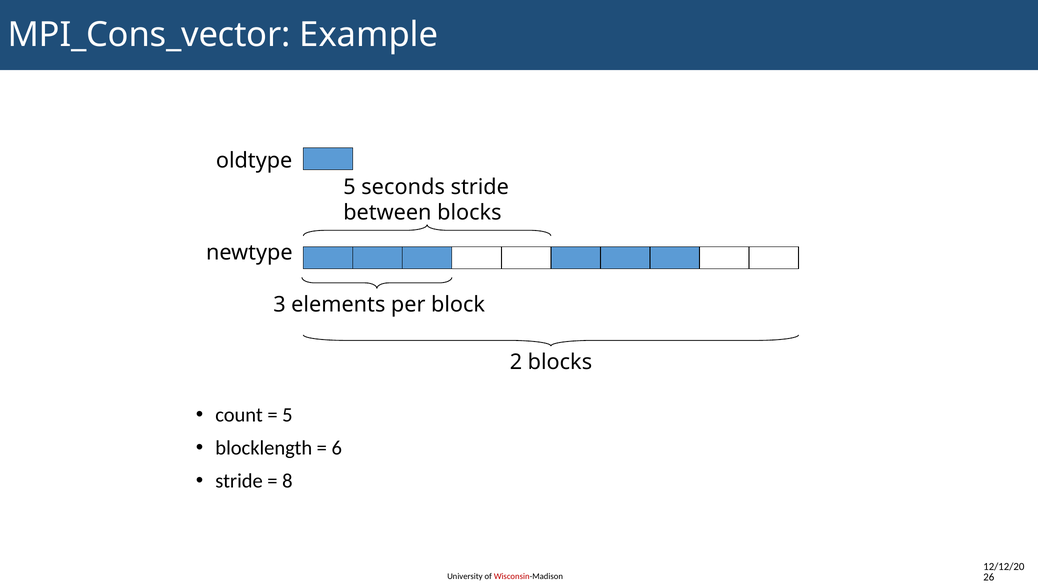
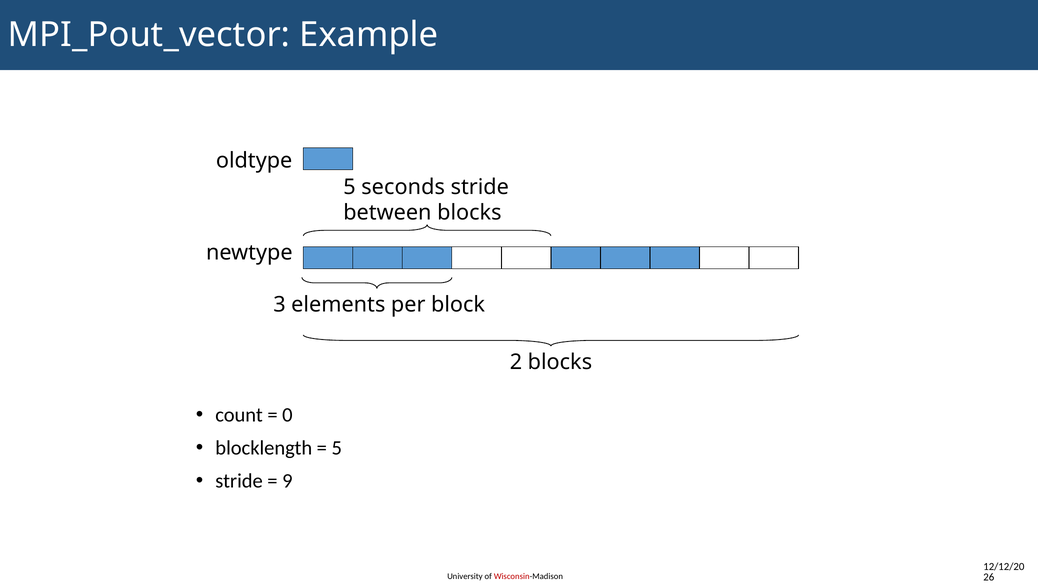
MPI_Cons_vector: MPI_Cons_vector -> MPI_Pout_vector
5 at (287, 415): 5 -> 0
6 at (337, 448): 6 -> 5
8: 8 -> 9
